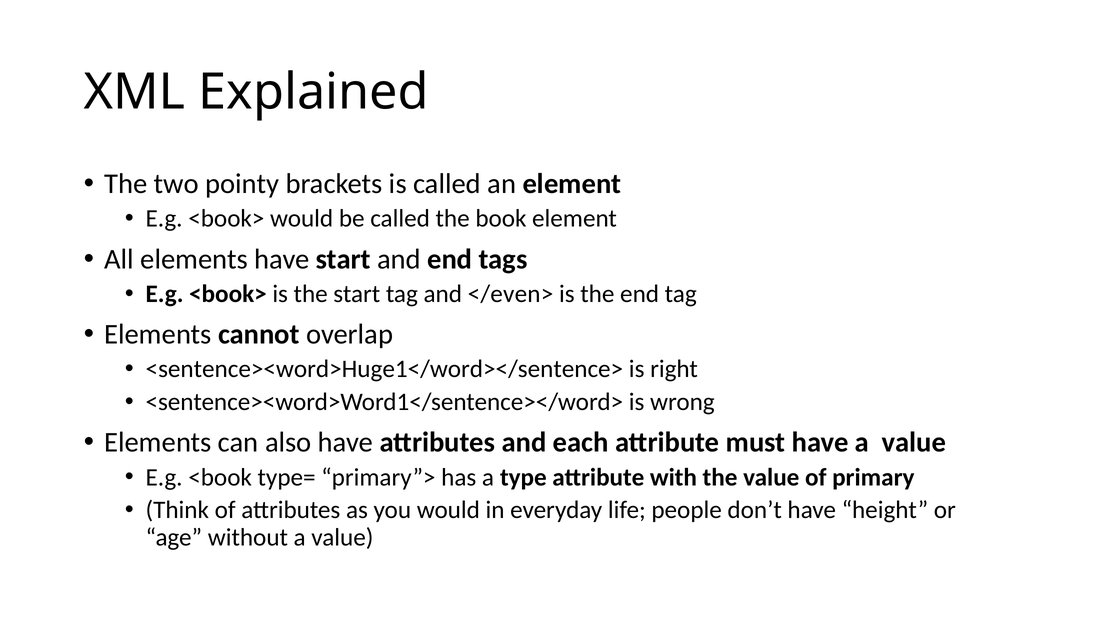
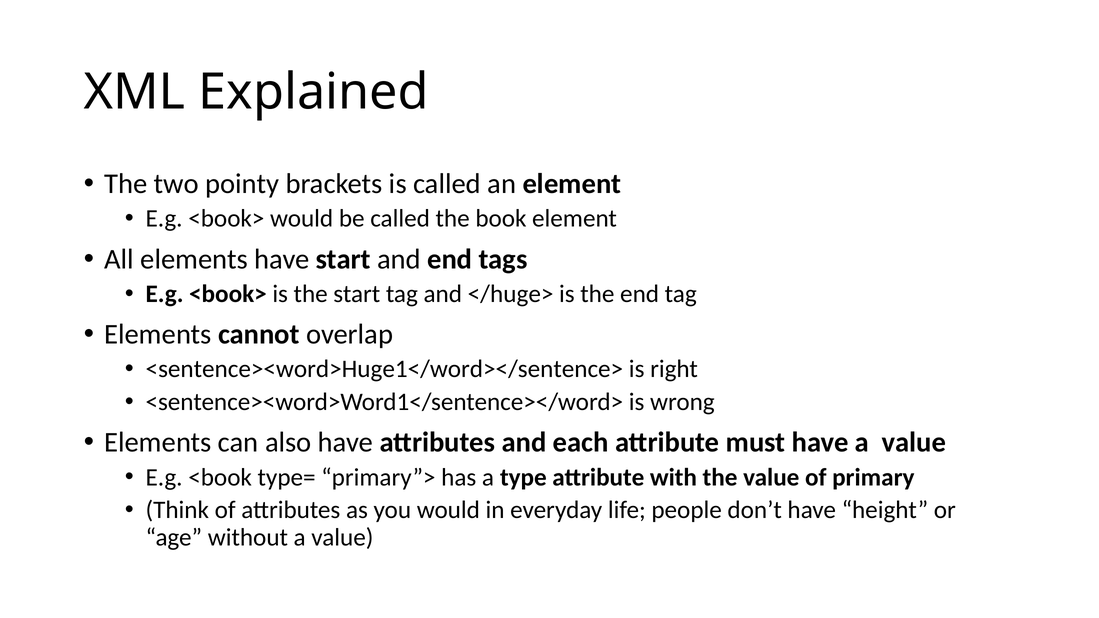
</even>: </even> -> </huge>
